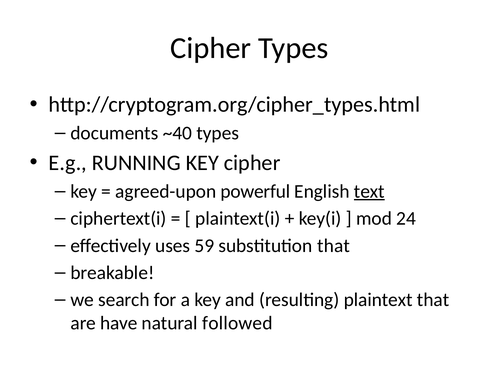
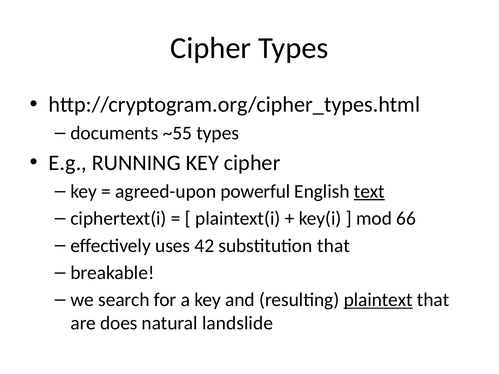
~40: ~40 -> ~55
24: 24 -> 66
59: 59 -> 42
plaintext underline: none -> present
have: have -> does
followed: followed -> landslide
